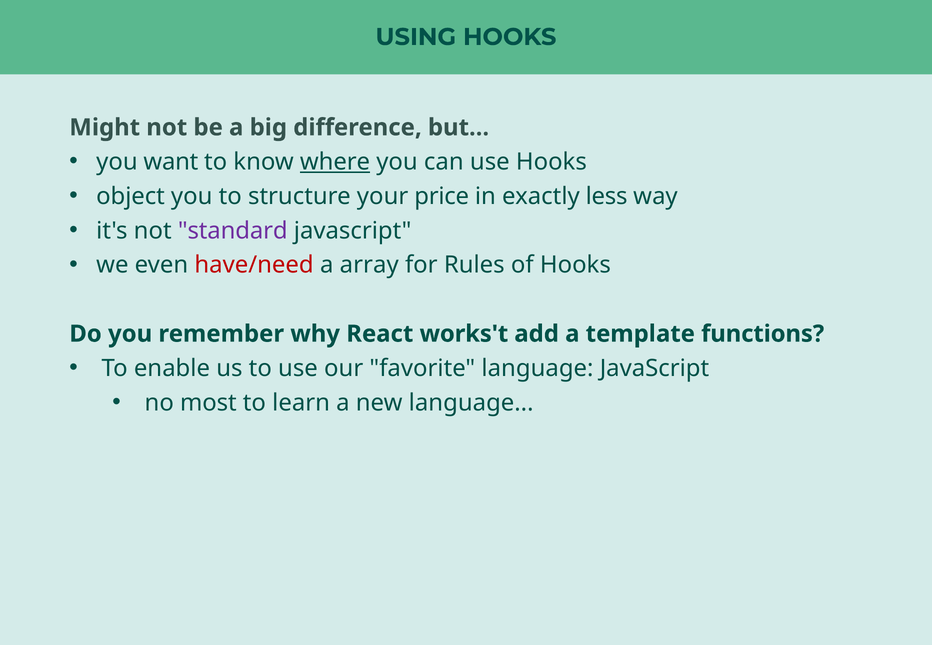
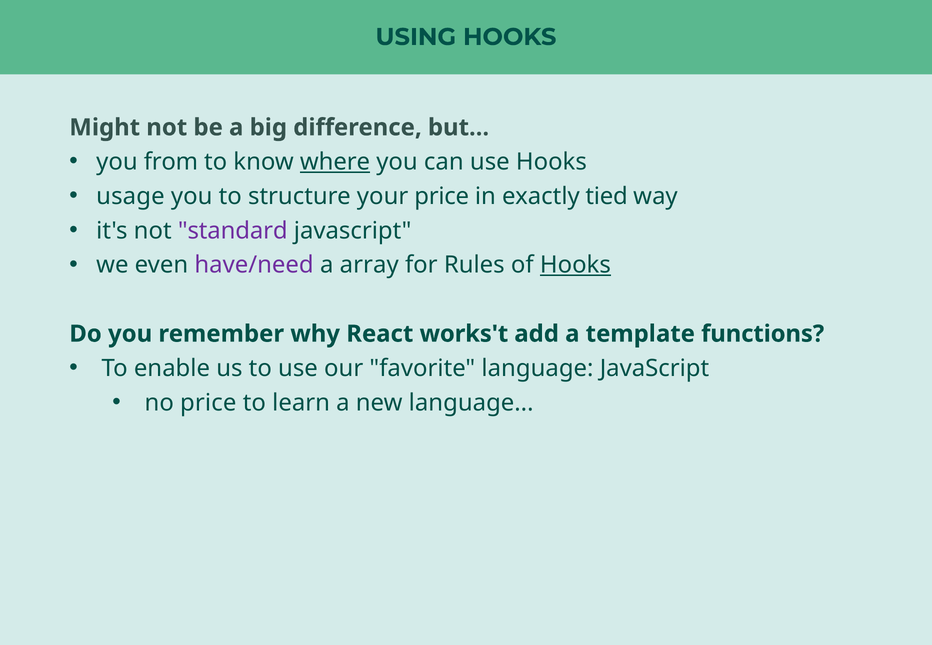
want: want -> from
object: object -> usage
less: less -> tied
have/need colour: red -> purple
Hooks at (575, 265) underline: none -> present
no most: most -> price
